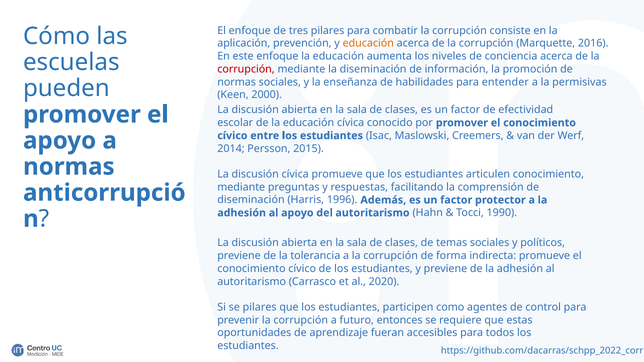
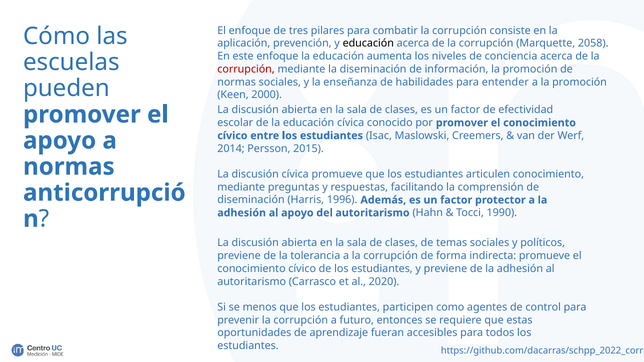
educación at (368, 43) colour: orange -> black
2016: 2016 -> 2058
a la permisivas: permisivas -> promoción
se pilares: pilares -> menos
